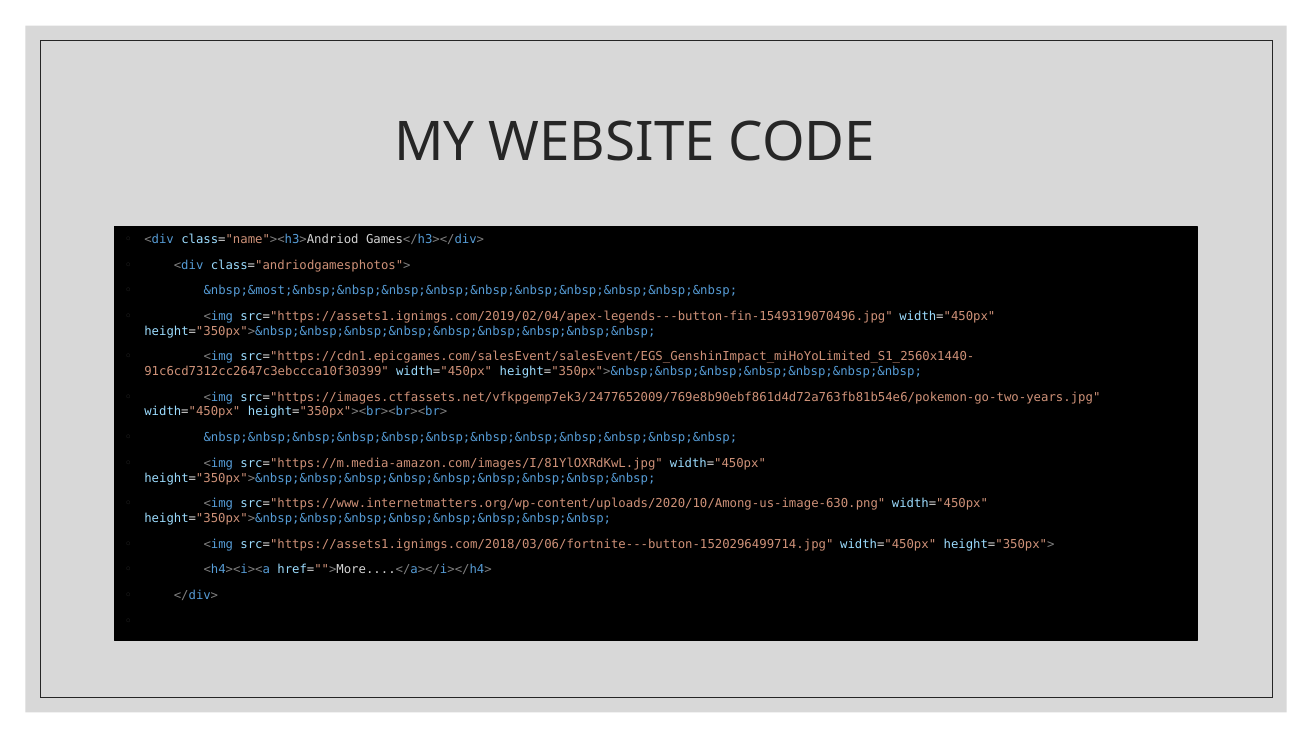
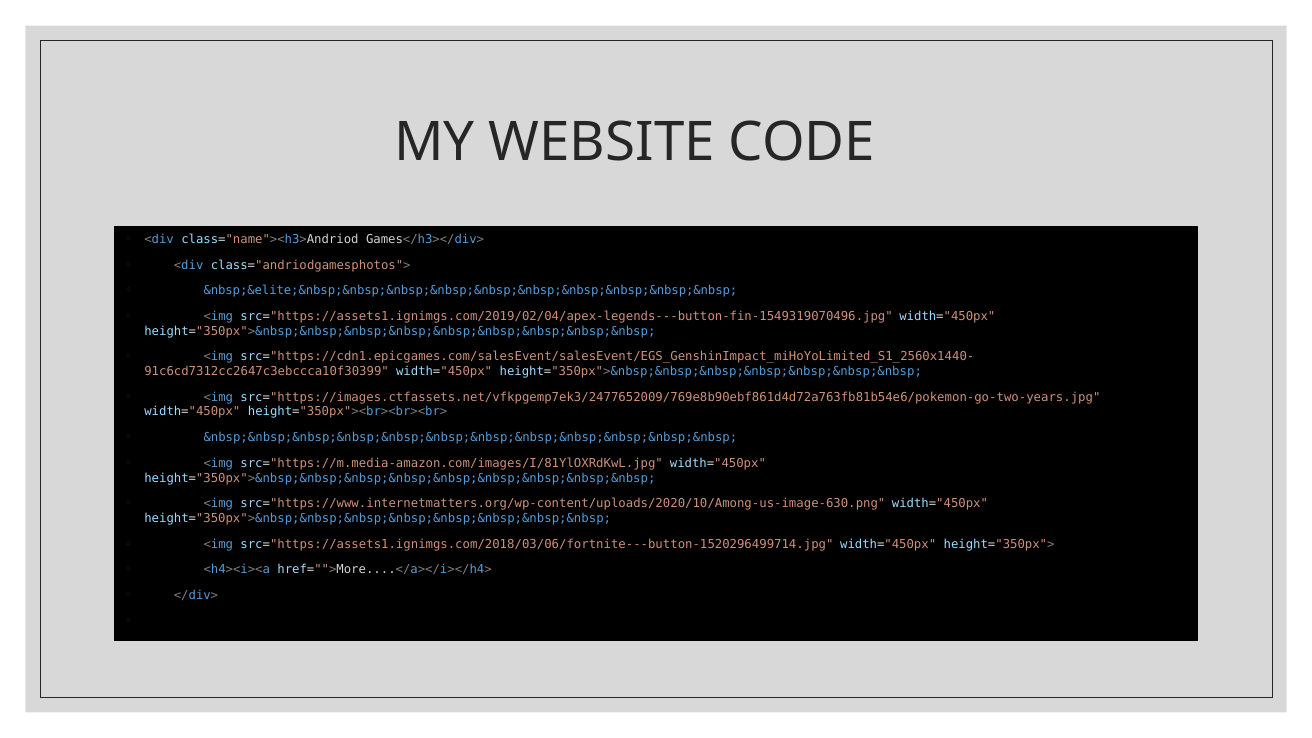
&nbsp;&most;&nbsp;&nbsp;&nbsp;&nbsp;&nbsp;&nbsp;&nbsp;&nbsp;&nbsp;&nbsp: &nbsp;&most;&nbsp;&nbsp;&nbsp;&nbsp;&nbsp;&nbsp;&nbsp;&nbsp;&nbsp;&nbsp -> &nbsp;&elite;&nbsp;&nbsp;&nbsp;&nbsp;&nbsp;&nbsp;&nbsp;&nbsp;&nbsp;&nbsp
